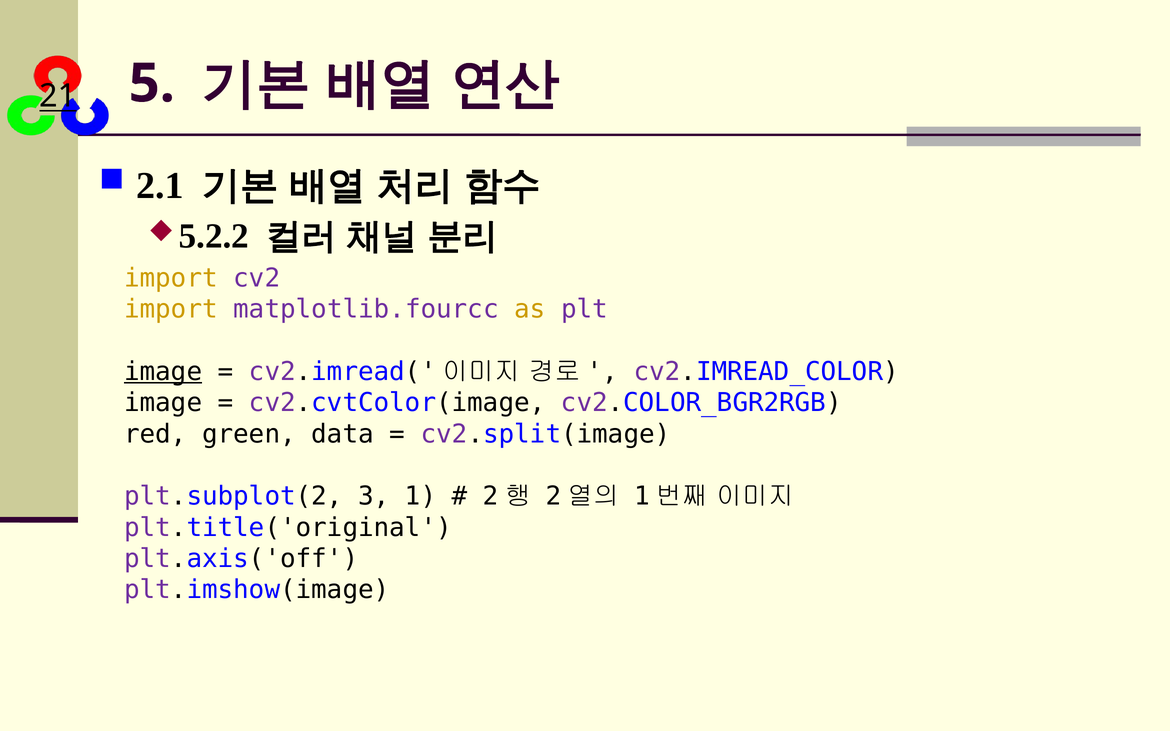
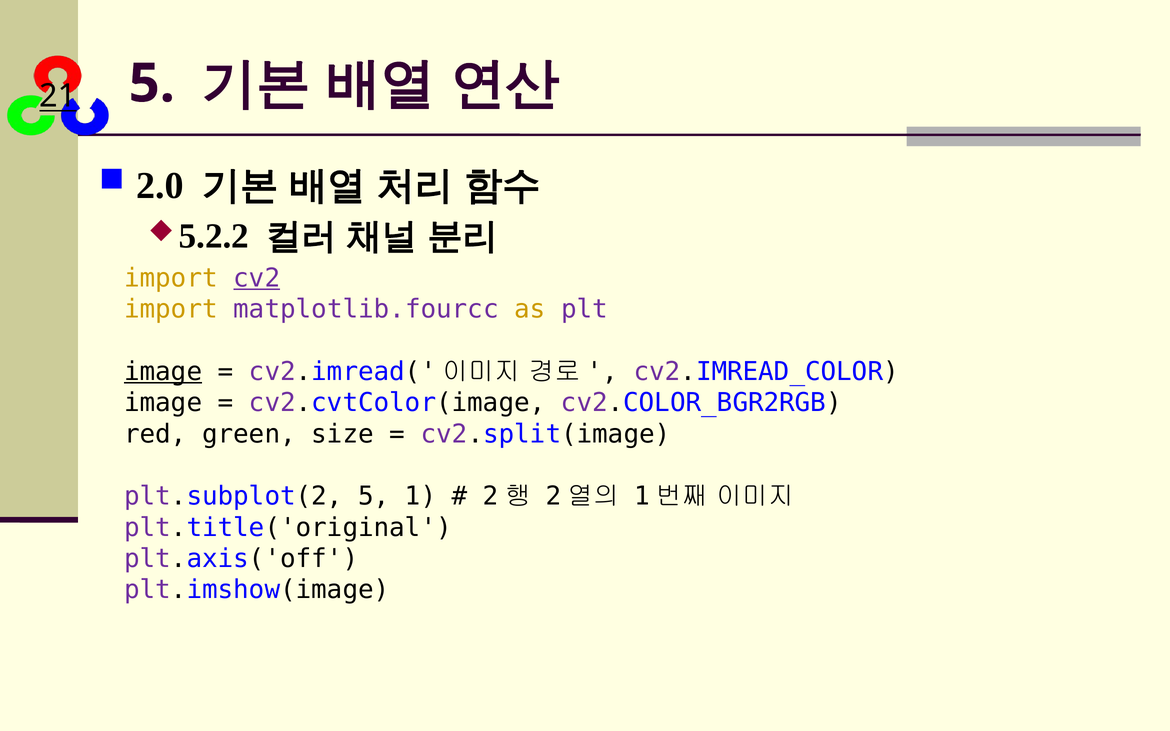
2.1: 2.1 -> 2.0
cv2 underline: none -> present
data: data -> size
plt.subplot(2 3: 3 -> 5
